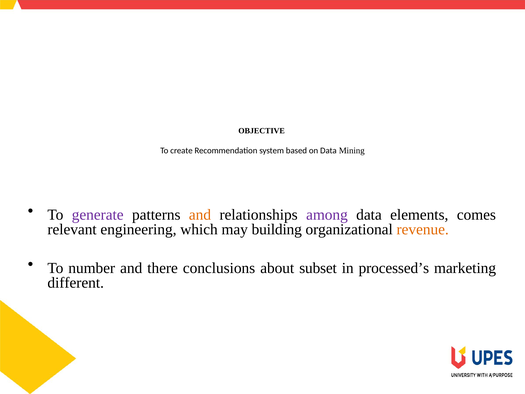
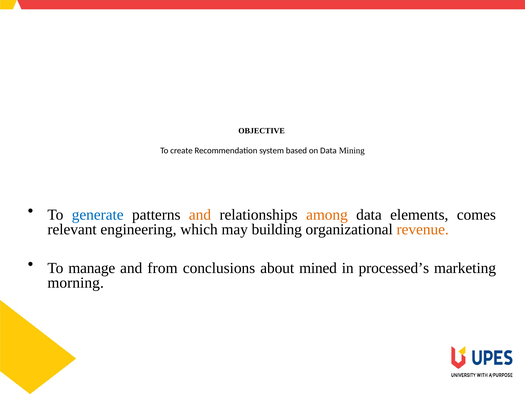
generate colour: purple -> blue
among colour: purple -> orange
number: number -> manage
there: there -> from
subset: subset -> mined
different: different -> morning
